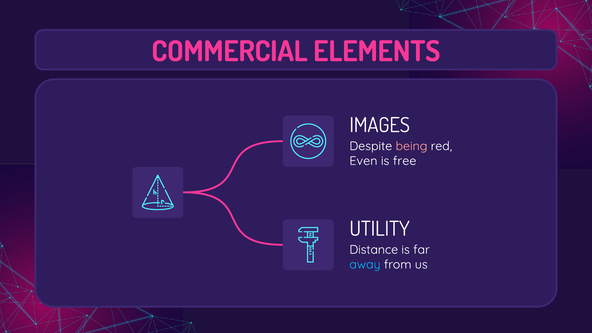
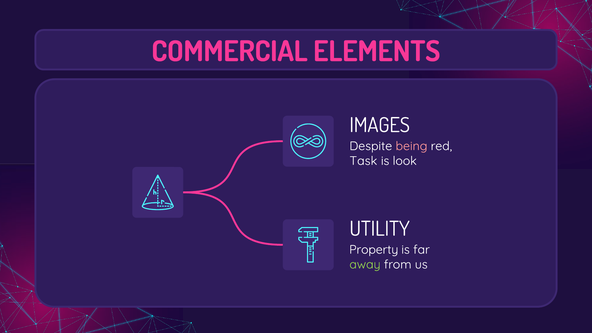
Even: Even -> Task
free: free -> look
Distance: Distance -> Property
away colour: light blue -> light green
